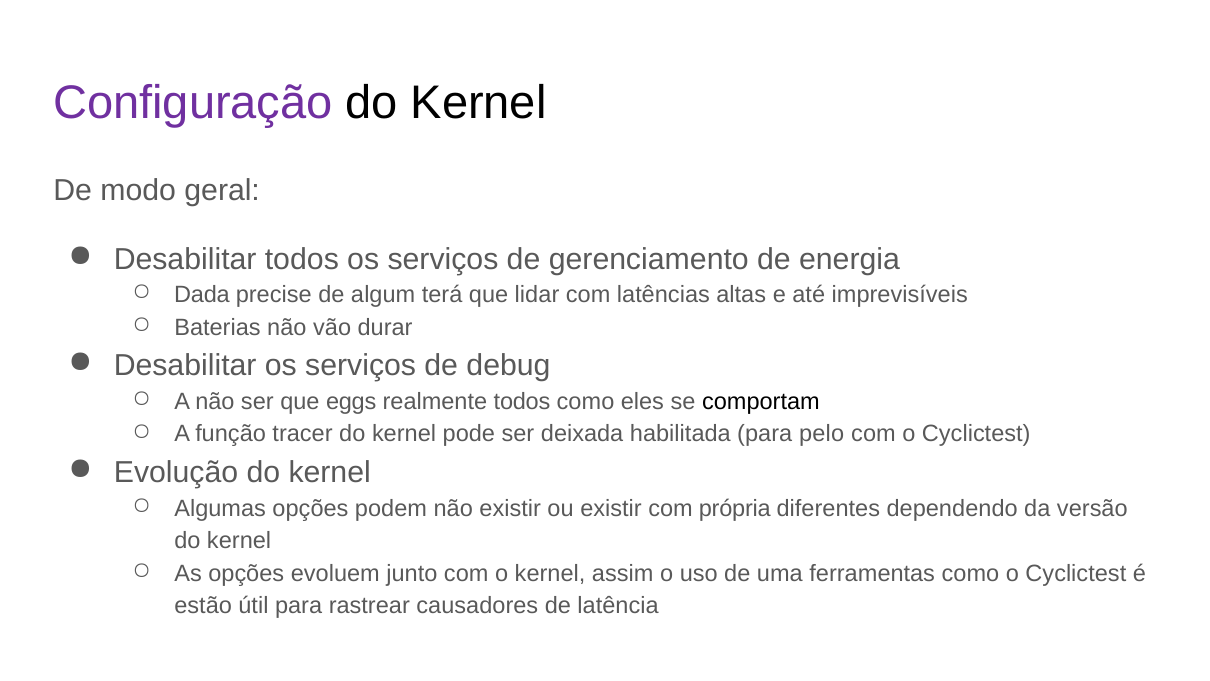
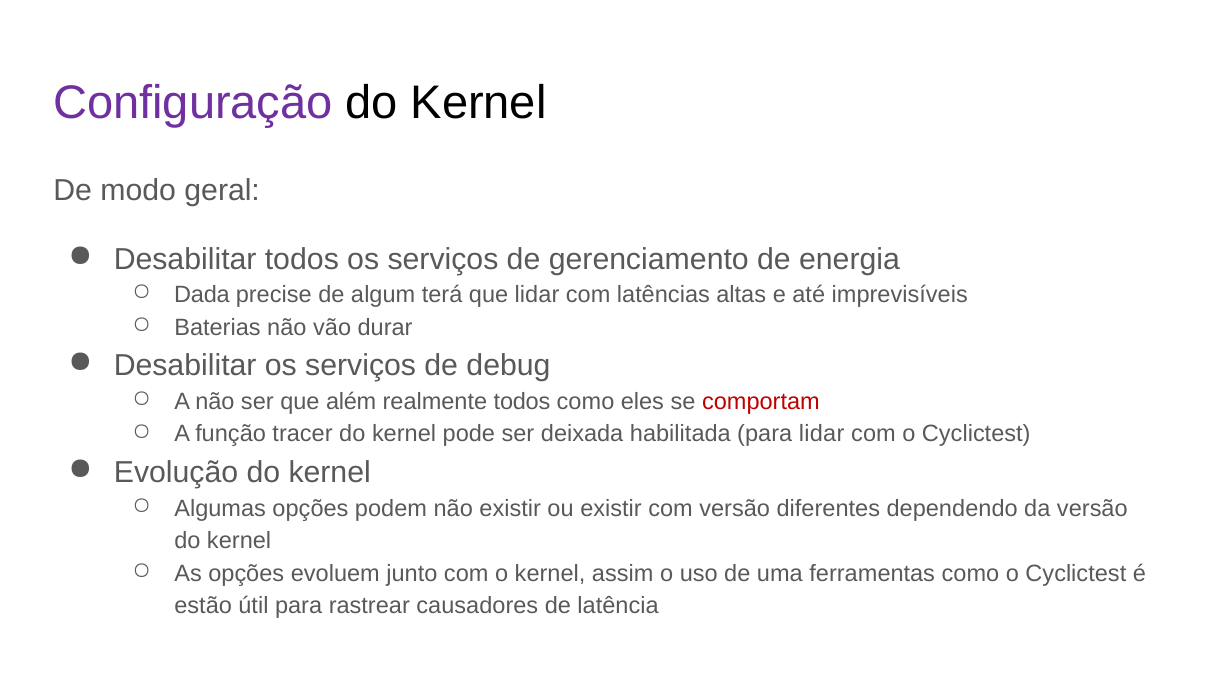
eggs: eggs -> além
comportam colour: black -> red
para pelo: pelo -> lidar
com própria: própria -> versão
